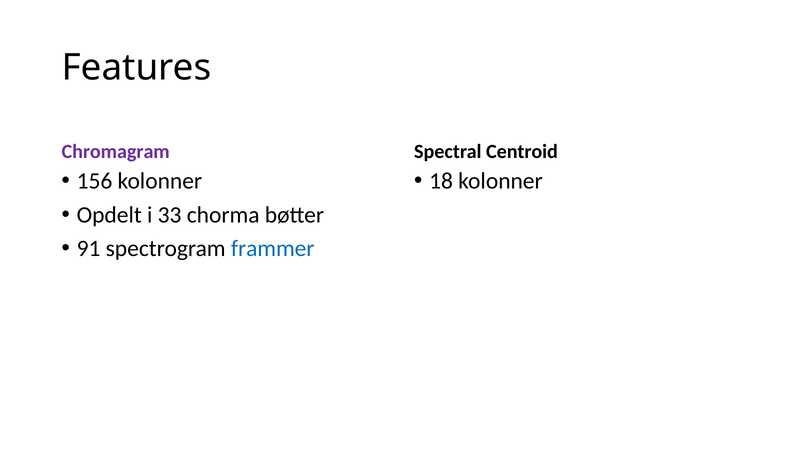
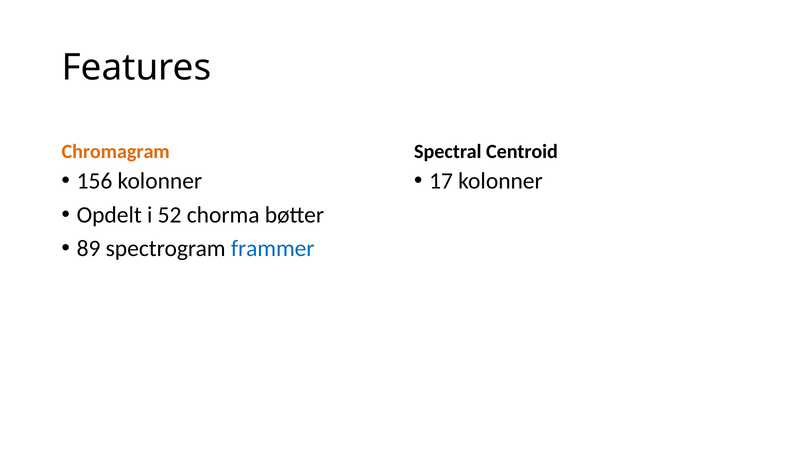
Chromagram colour: purple -> orange
18: 18 -> 17
33: 33 -> 52
91: 91 -> 89
